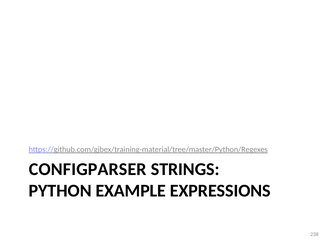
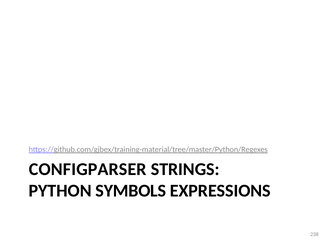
EXAMPLE: EXAMPLE -> SYMBOLS
